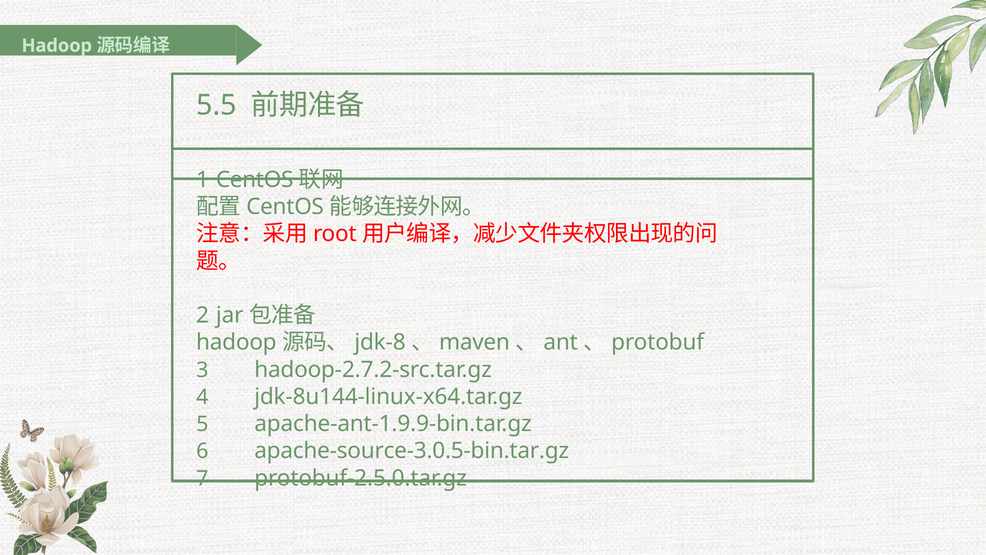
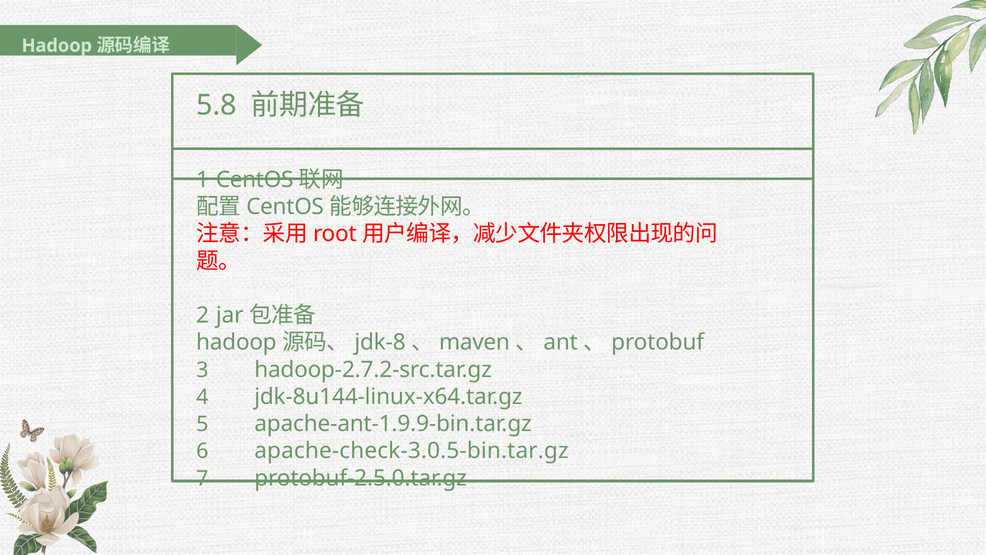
5.5: 5.5 -> 5.8
apache-source-3.0.5-bin.tar.gz: apache-source-3.0.5-bin.tar.gz -> apache-check-3.0.5-bin.tar.gz
